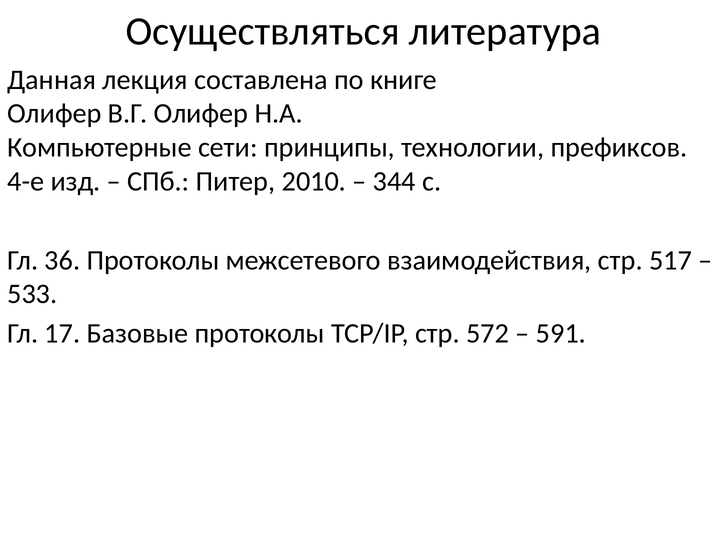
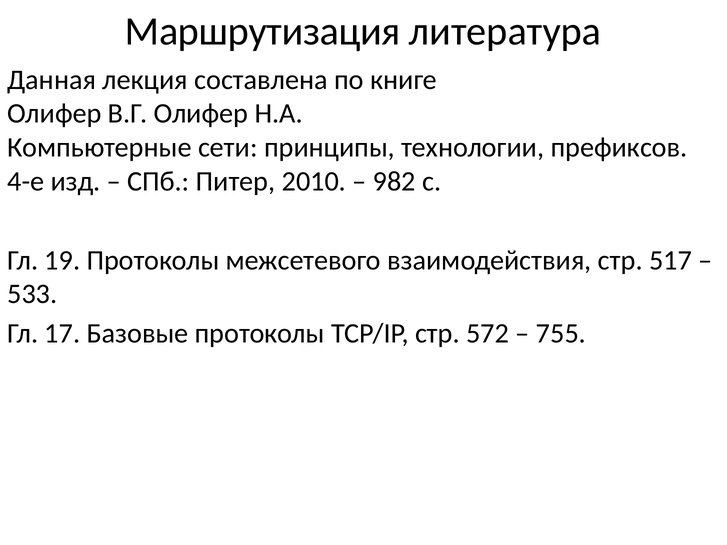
Осуществляться: Осуществляться -> Маршрутизация
344: 344 -> 982
36: 36 -> 19
591: 591 -> 755
